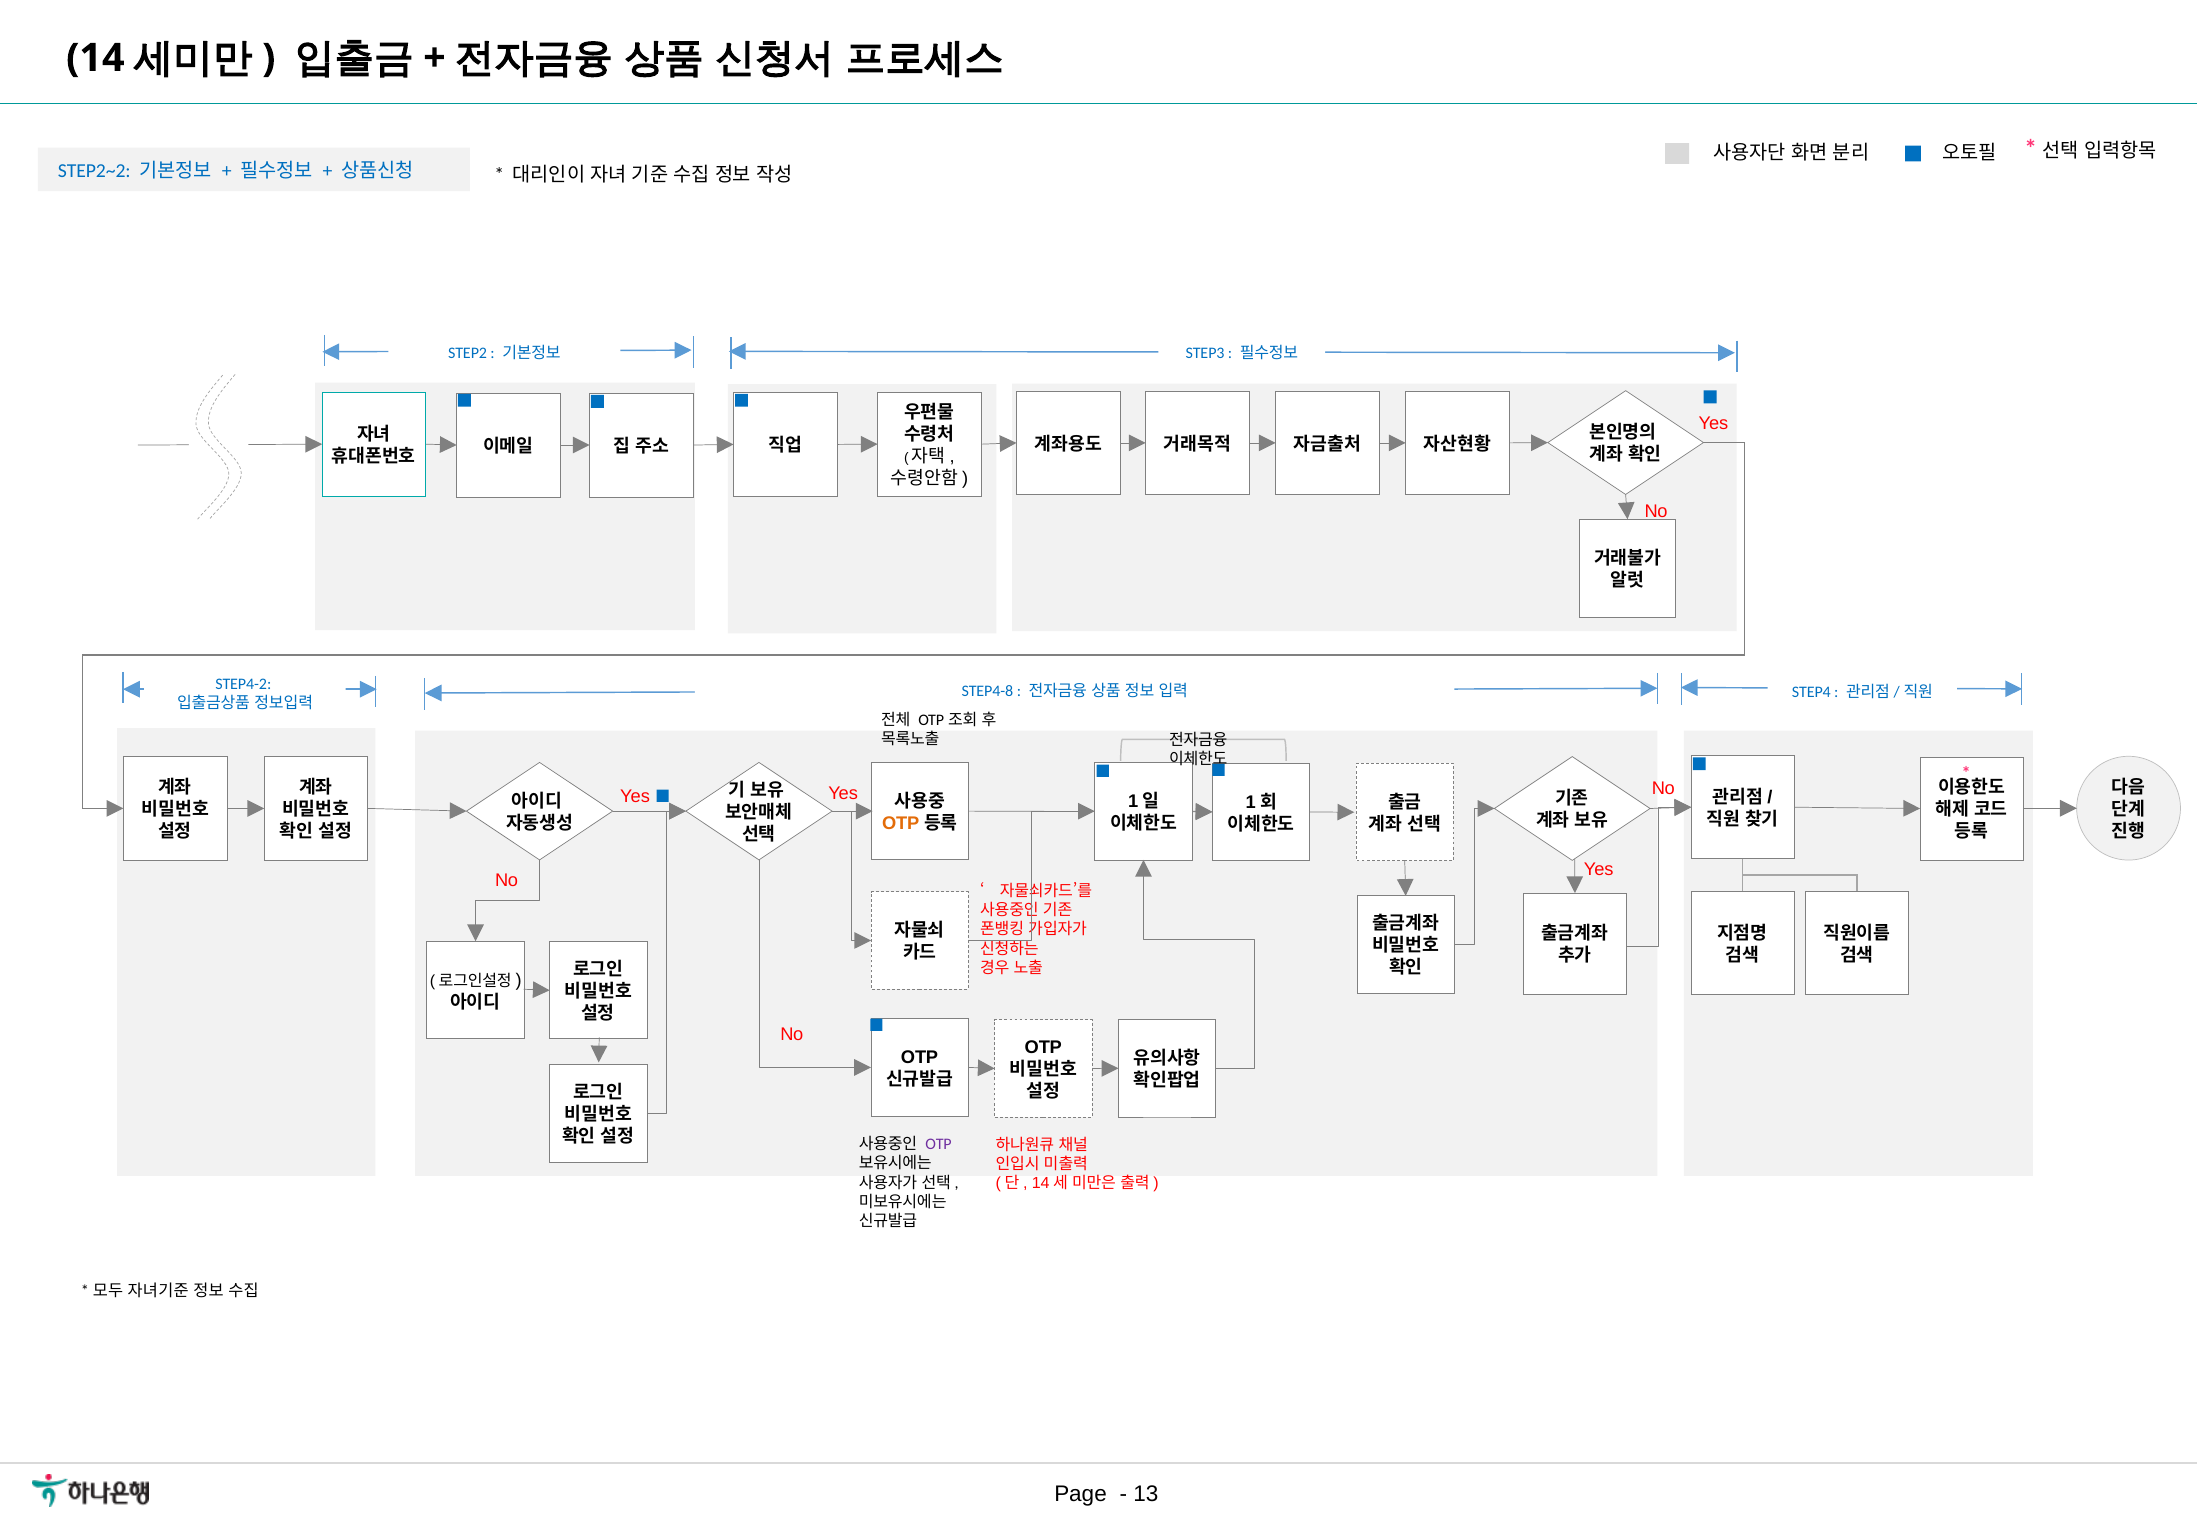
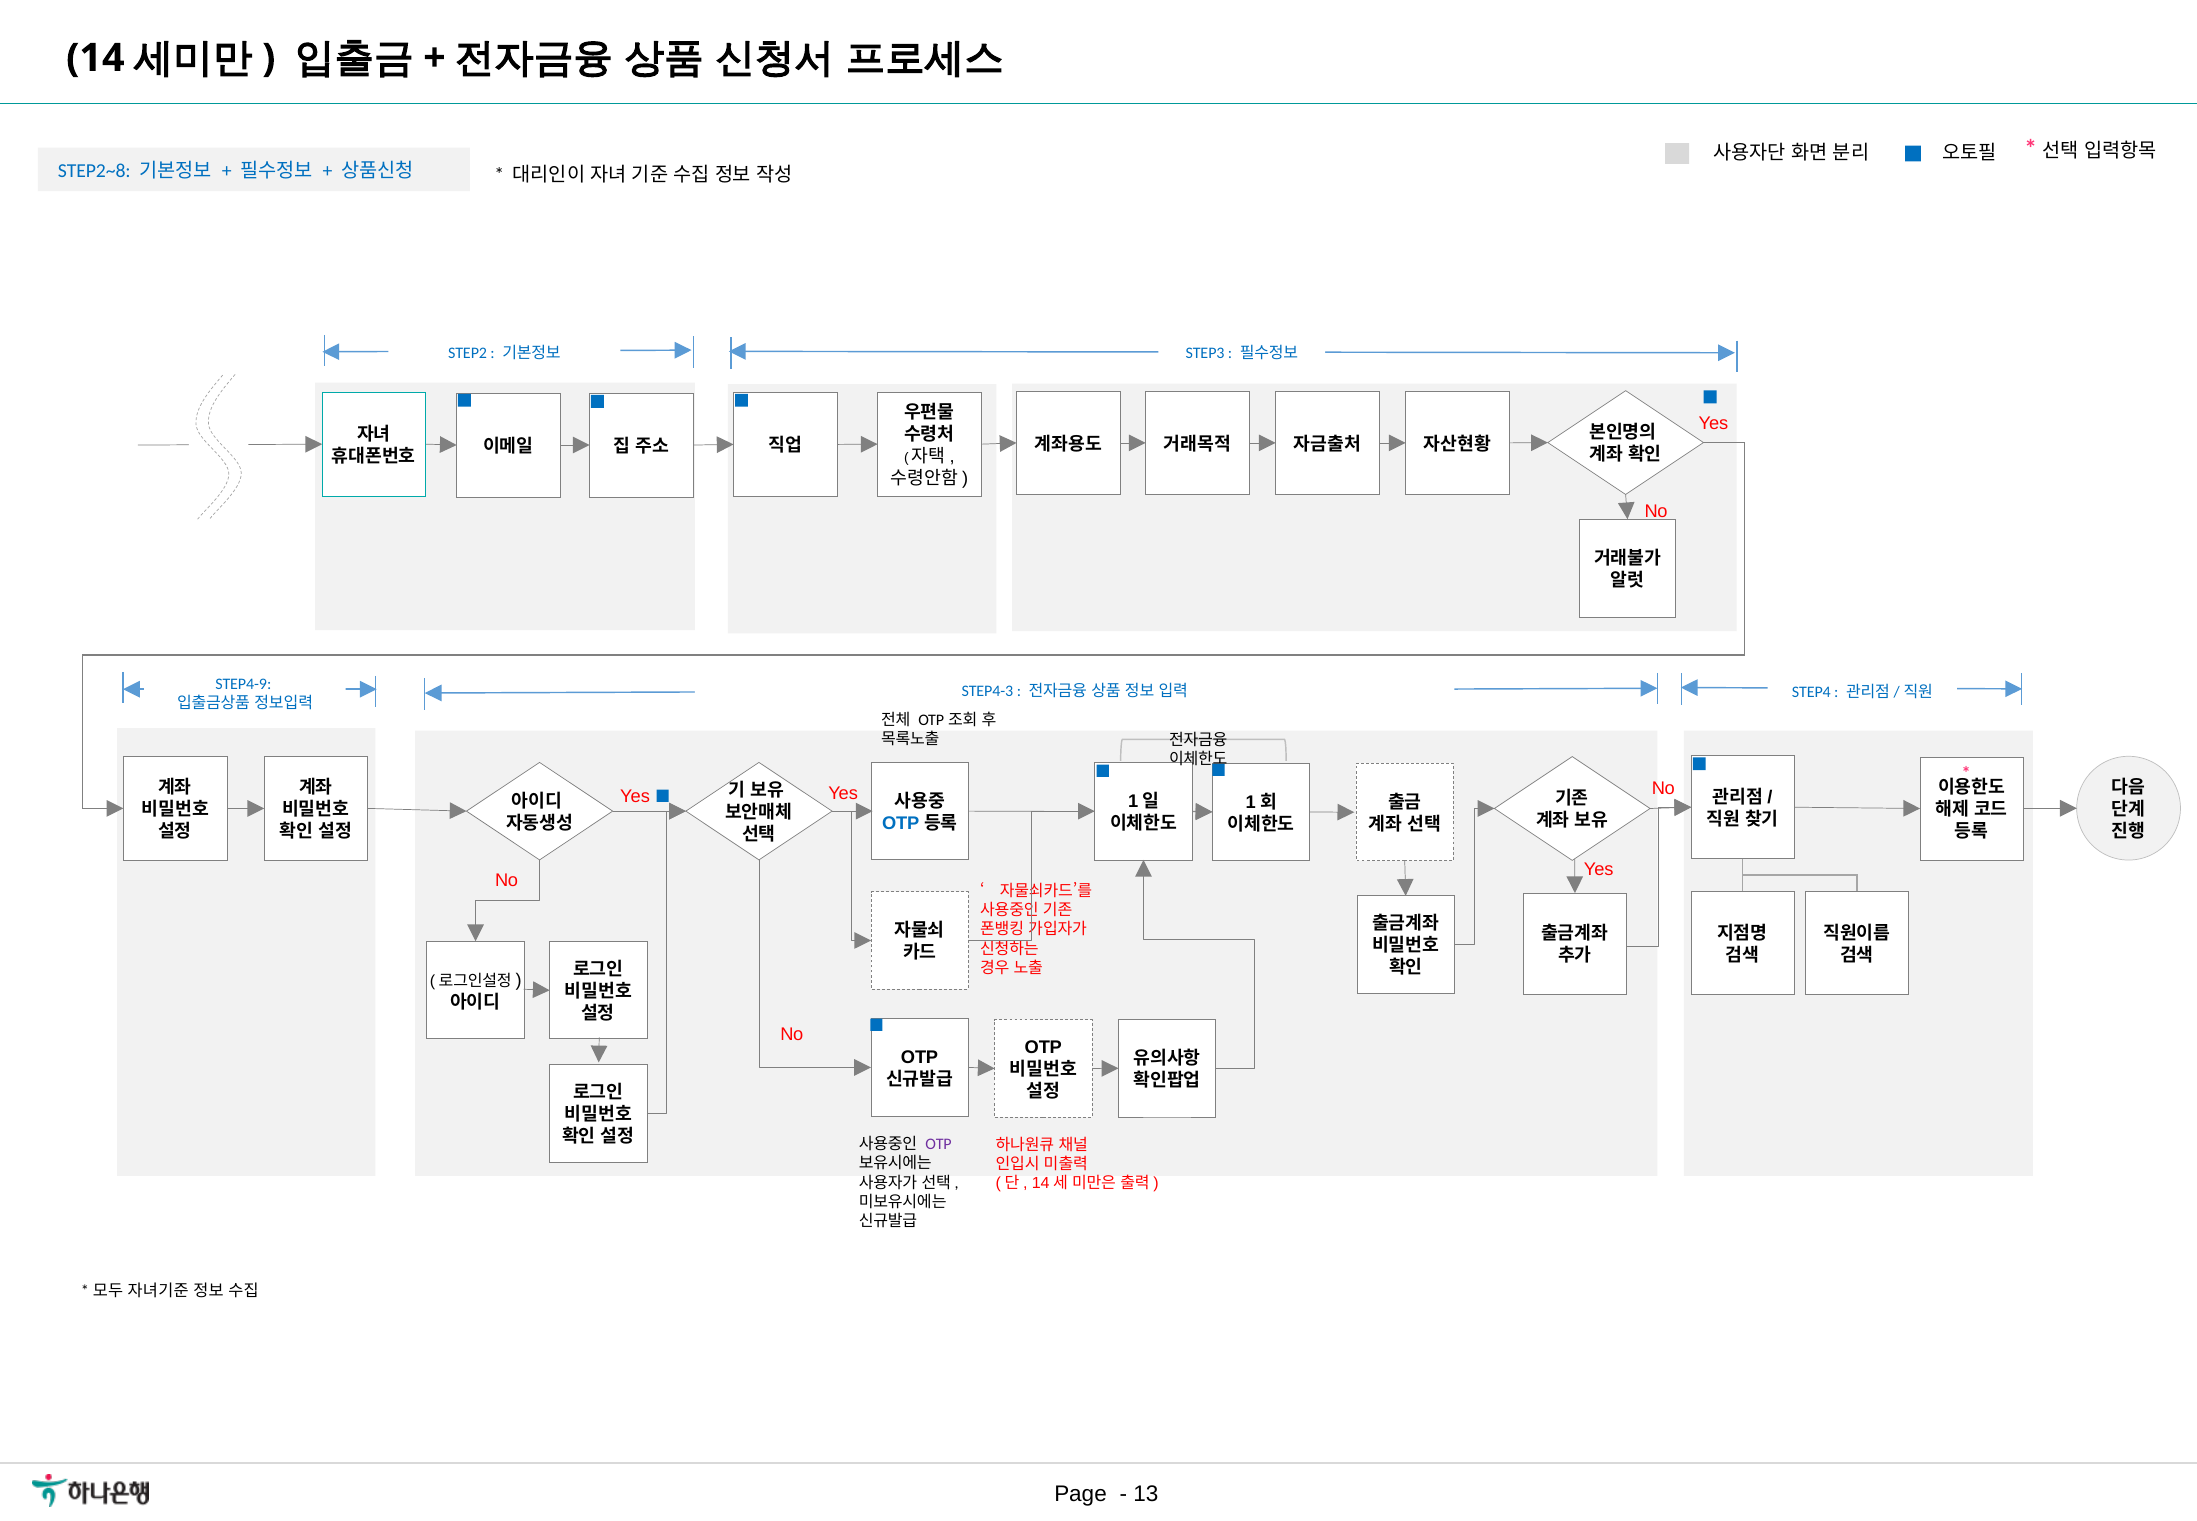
STEP2~2: STEP2~2 -> STEP2~8
STEP4-2: STEP4-2 -> STEP4-9
STEP4-8: STEP4-8 -> STEP4-3
OTP at (901, 823) colour: orange -> blue
